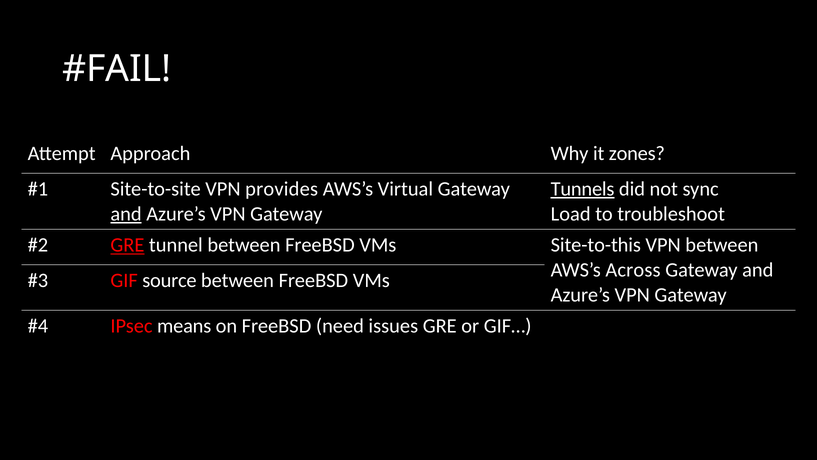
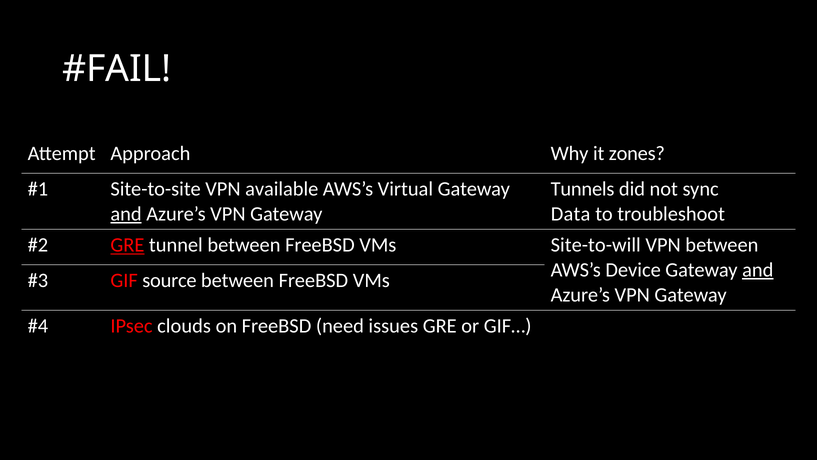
provides: provides -> available
Tunnels underline: present -> none
Load: Load -> Data
Site-to-this: Site-to-this -> Site-to-will
Across: Across -> Device
and at (758, 270) underline: none -> present
means: means -> clouds
